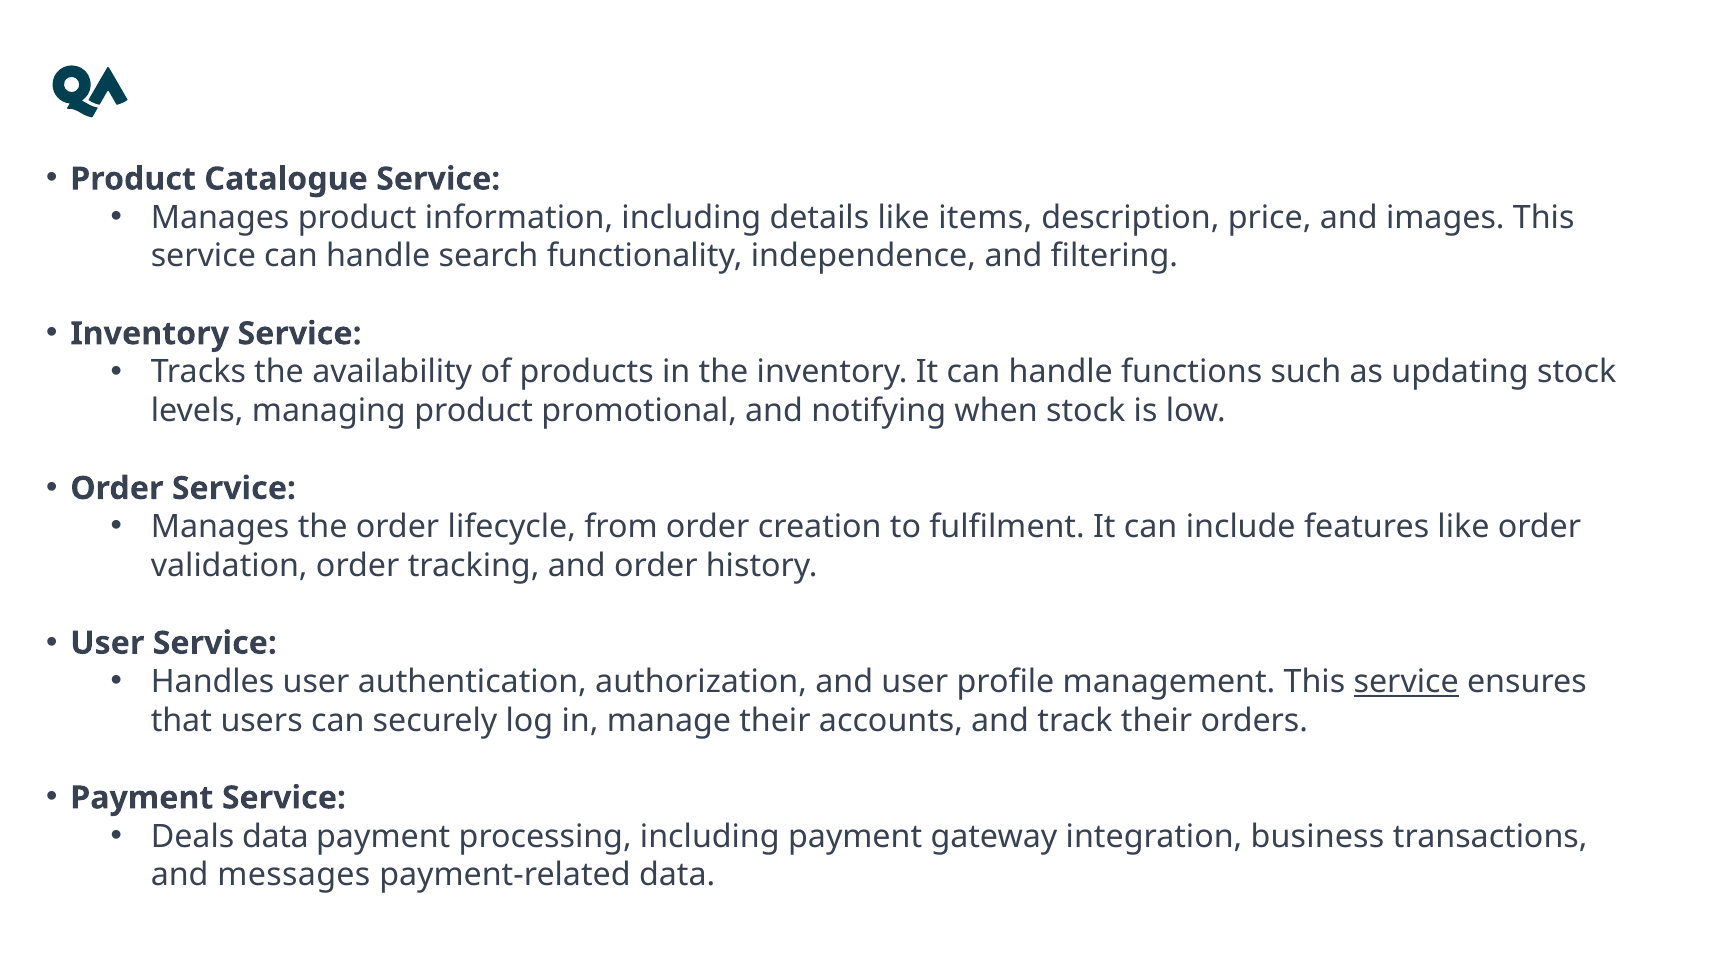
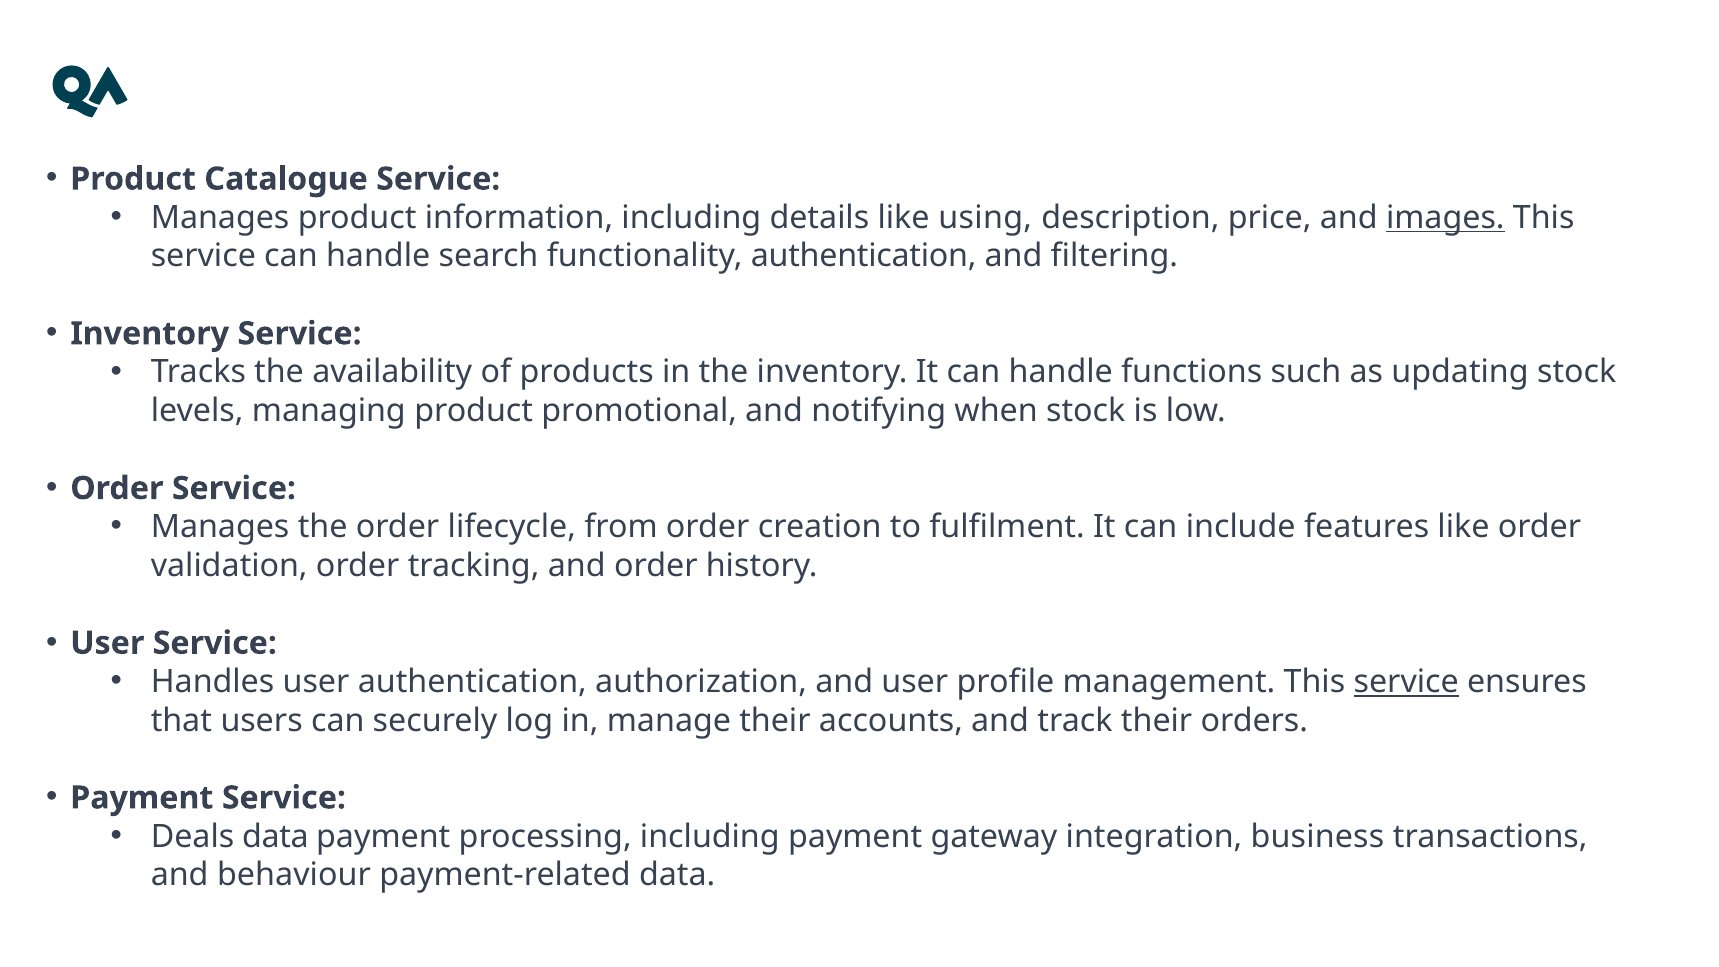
items: items -> using
images underline: none -> present
functionality independence: independence -> authentication
messages: messages -> behaviour
